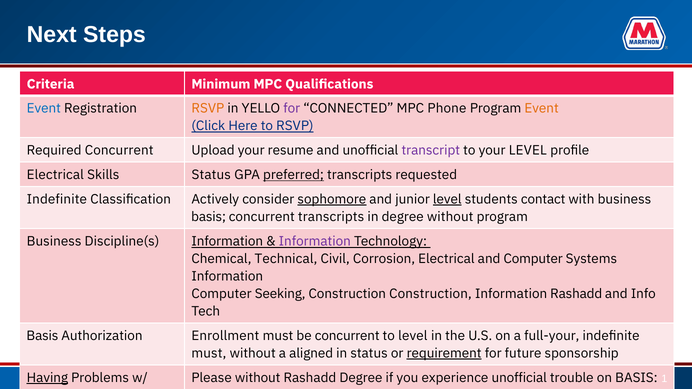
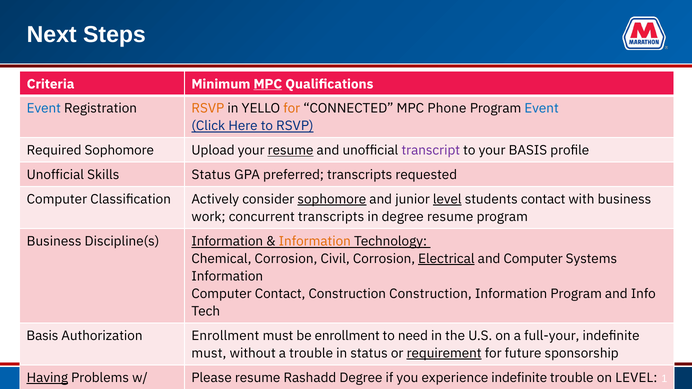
MPC at (268, 84) underline: none -> present
for at (292, 109) colour: purple -> orange
Event at (542, 109) colour: orange -> blue
Required Concurrent: Concurrent -> Sophomore
resume at (291, 151) underline: none -> present
your LEVEL: LEVEL -> BASIS
Electrical at (55, 175): Electrical -> Unofficial
preferred underline: present -> none
Indefinite at (57, 199): Indefinite -> Computer
basis at (209, 217): basis -> work
degree without: without -> resume
Information at (315, 241) colour: purple -> orange
Chemical Technical: Technical -> Corrosion
Electrical at (446, 259) underline: none -> present
Computer Seeking: Seeking -> Contact
Information Rashadd: Rashadd -> Program
be concurrent: concurrent -> enrollment
to level: level -> need
a aligned: aligned -> trouble
Please without: without -> resume
experience unofficial: unofficial -> indefinite
on BASIS: BASIS -> LEVEL
